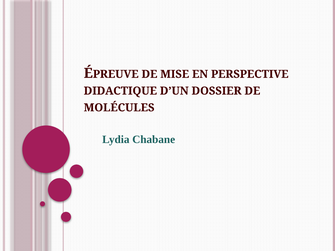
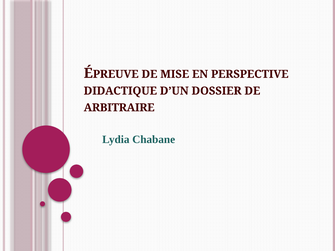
MOLÉCULES: MOLÉCULES -> ARBITRAIRE
